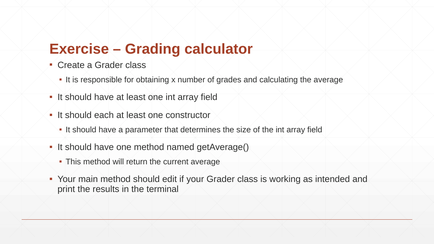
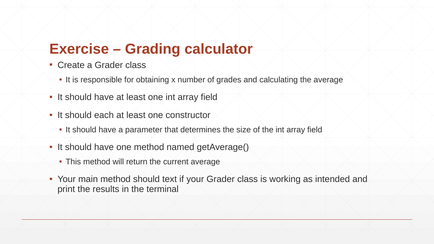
edit: edit -> text
